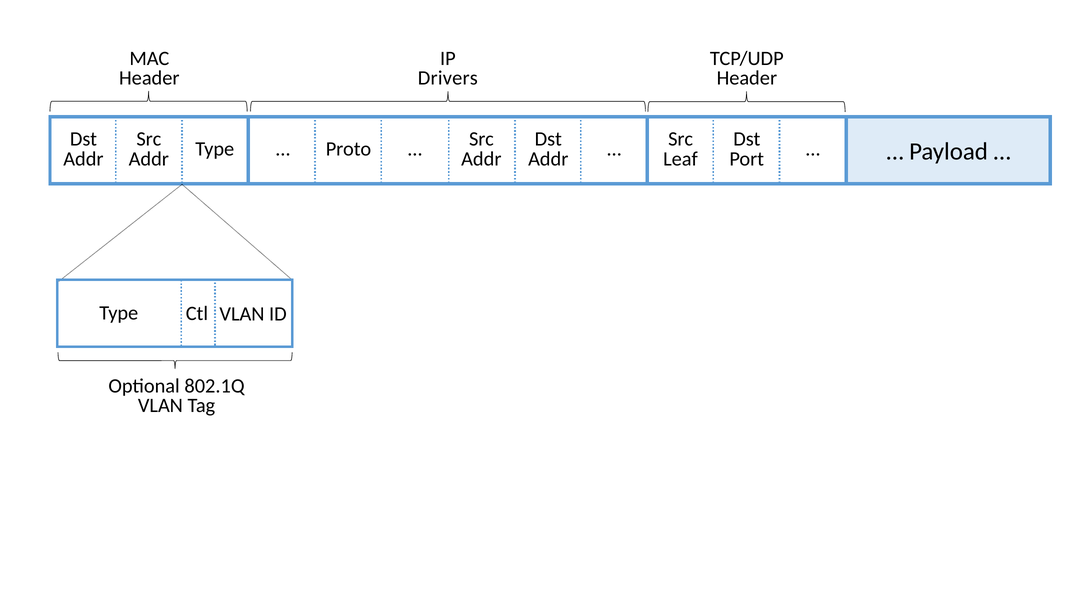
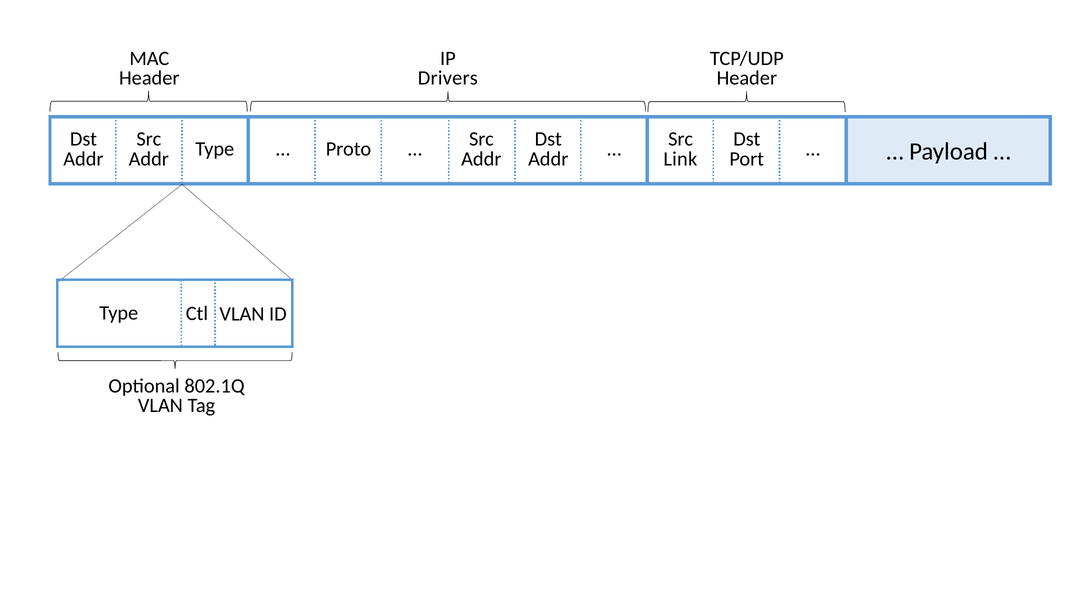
Leaf: Leaf -> Link
